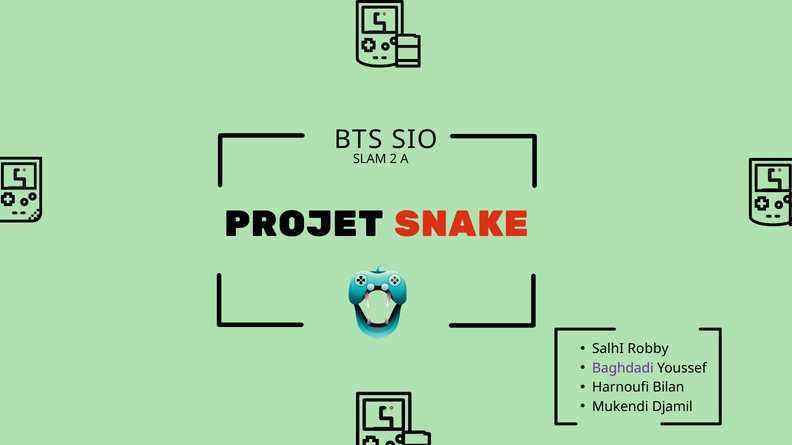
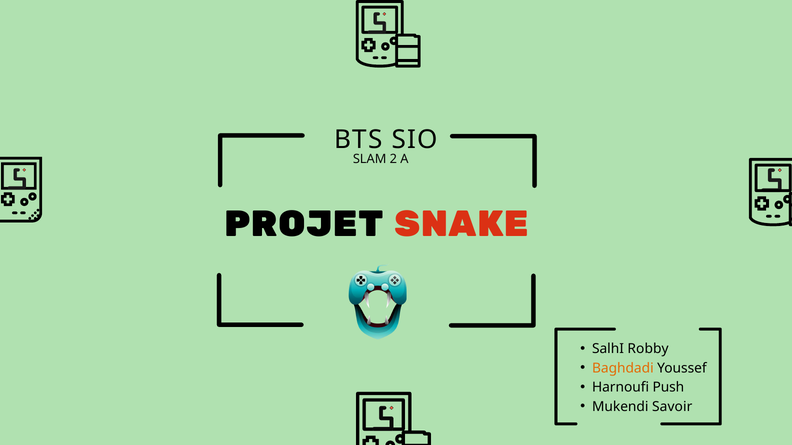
Baghdadi colour: purple -> orange
Bilan: Bilan -> Push
Djamil: Djamil -> Savoir
